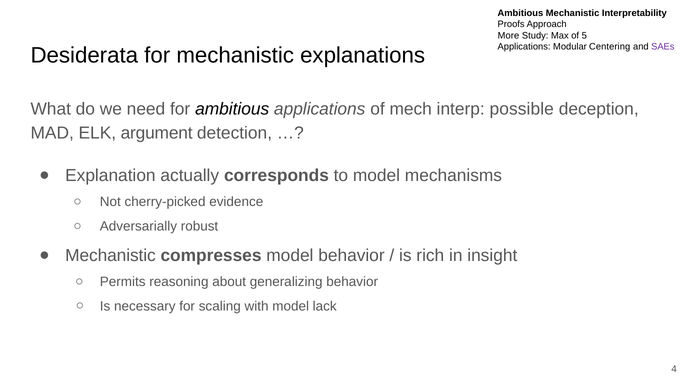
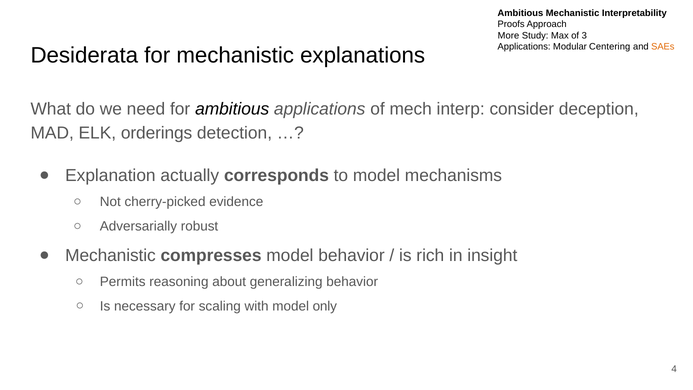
5: 5 -> 3
SAEs colour: purple -> orange
possible: possible -> consider
argument: argument -> orderings
lack: lack -> only
